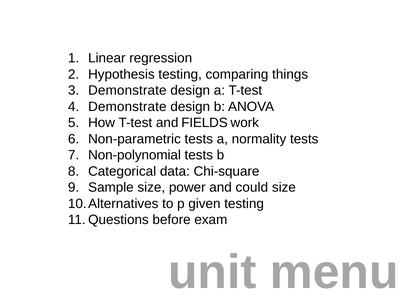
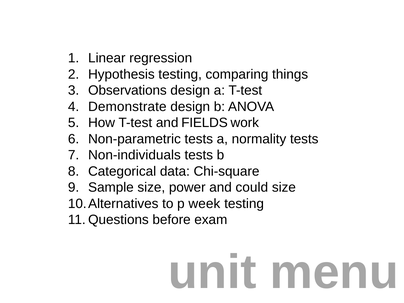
Demonstrate at (127, 90): Demonstrate -> Observations
Non-polynomial: Non-polynomial -> Non-individuals
given: given -> week
